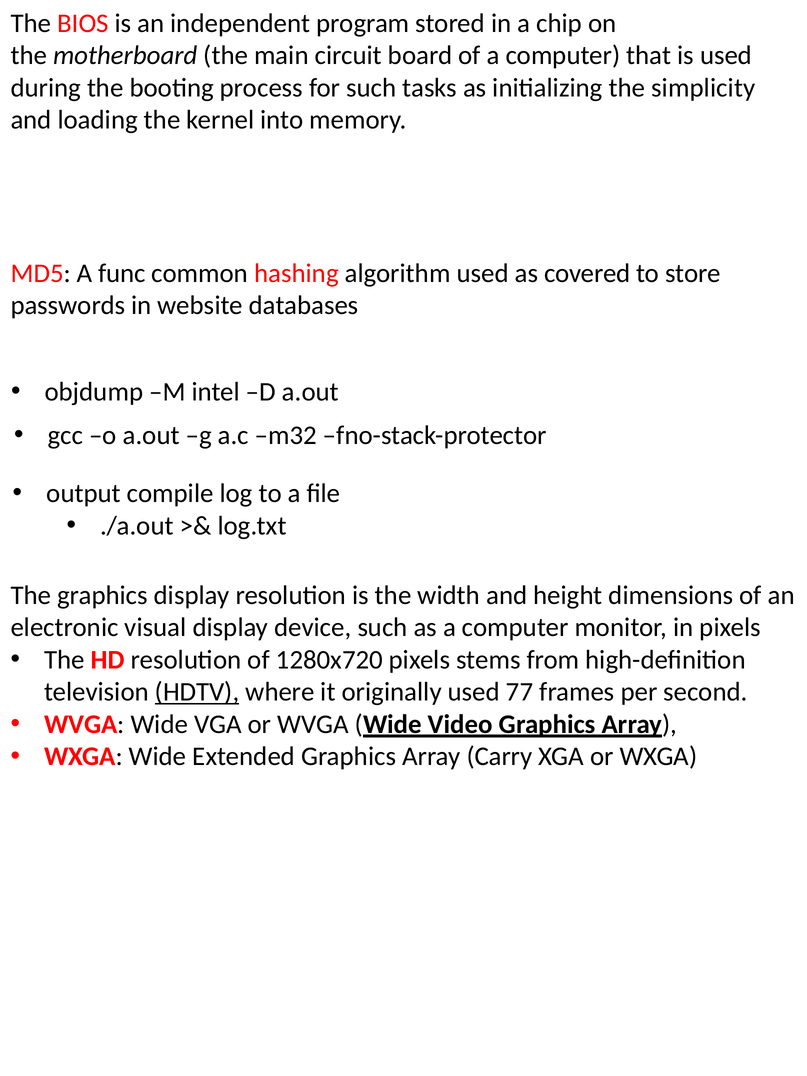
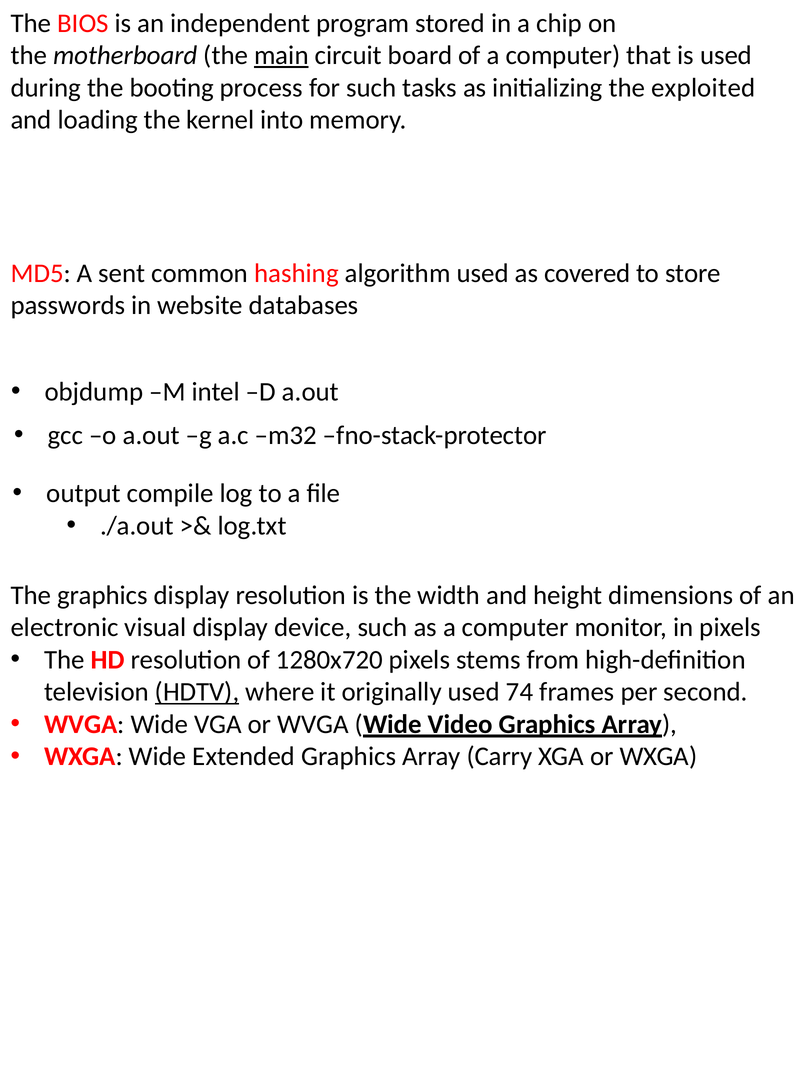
main underline: none -> present
simplicity: simplicity -> exploited
func: func -> sent
77: 77 -> 74
